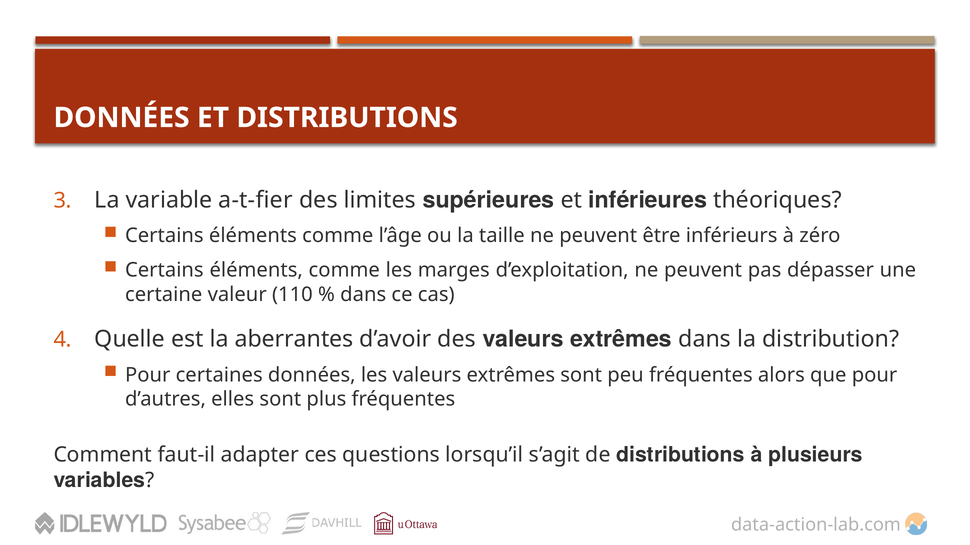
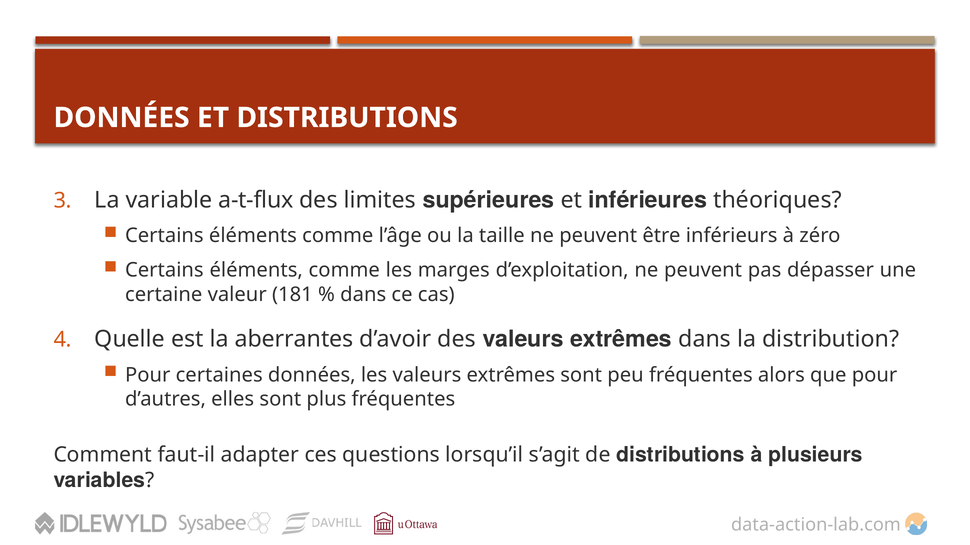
a-t-fier: a-t-fier -> a-t-flux
110: 110 -> 181
